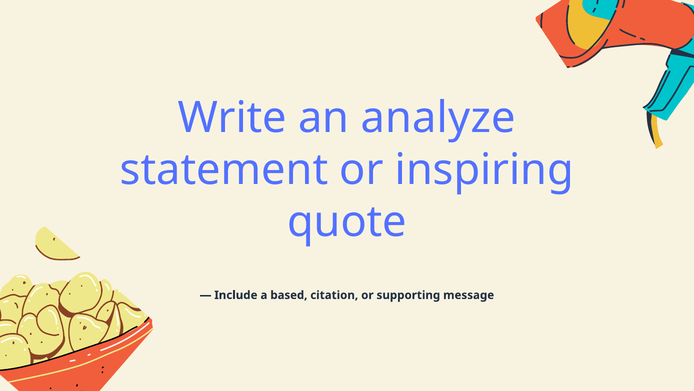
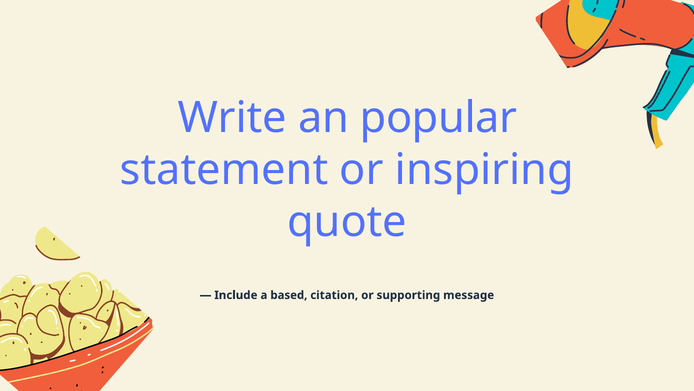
analyze: analyze -> popular
